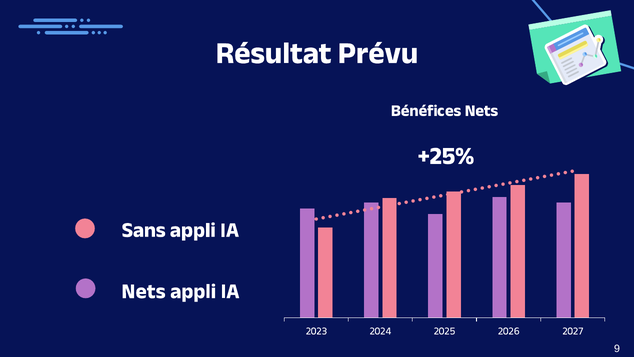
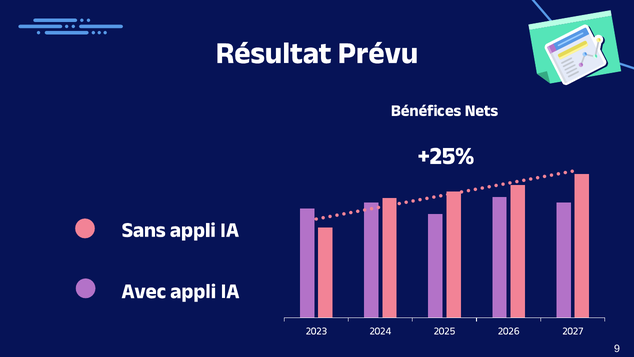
Nets at (144, 291): Nets -> Avec
